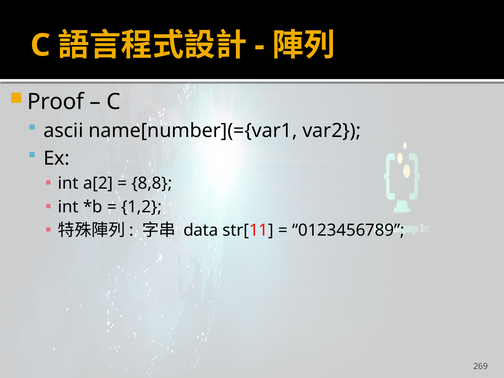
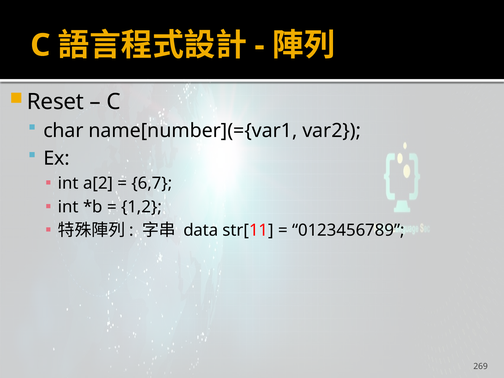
Proof: Proof -> Reset
ascii: ascii -> char
8,8: 8,8 -> 6,7
